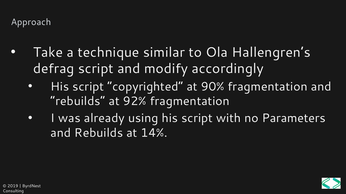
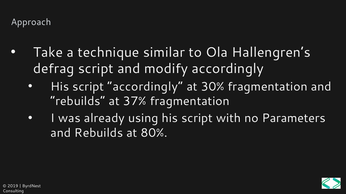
script copyrighted: copyrighted -> accordingly
90%: 90% -> 30%
92%: 92% -> 37%
14%: 14% -> 80%
